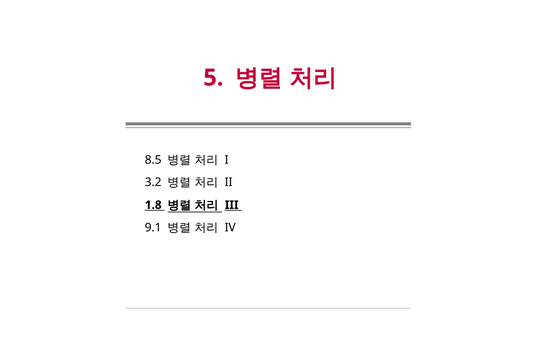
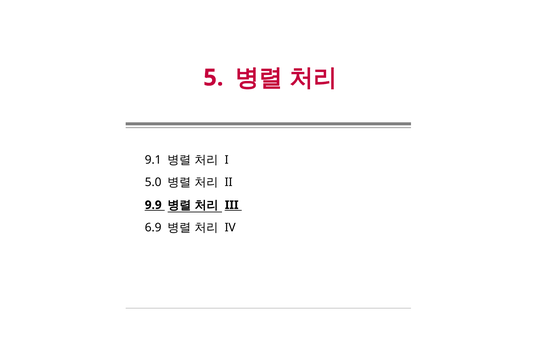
8.5: 8.5 -> 9.1
3.2: 3.2 -> 5.0
1.8: 1.8 -> 9.9
9.1: 9.1 -> 6.9
